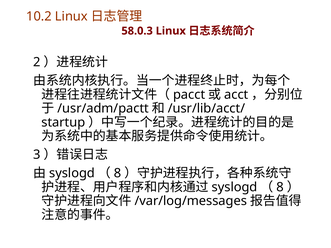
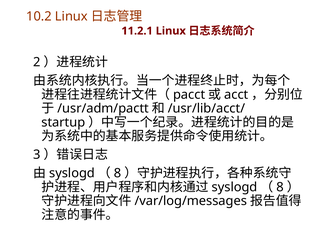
58.0.3: 58.0.3 -> 11.2.1
